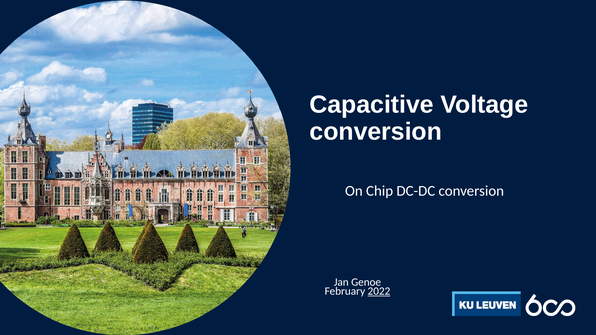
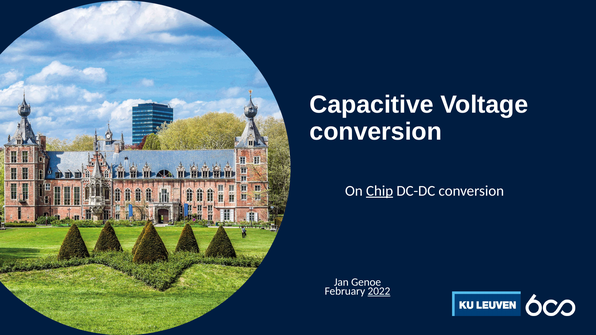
Chip underline: none -> present
